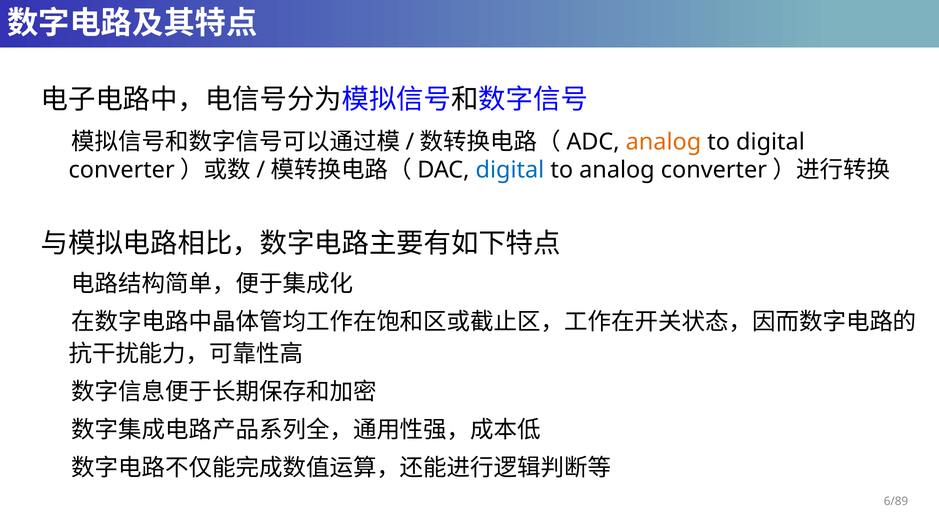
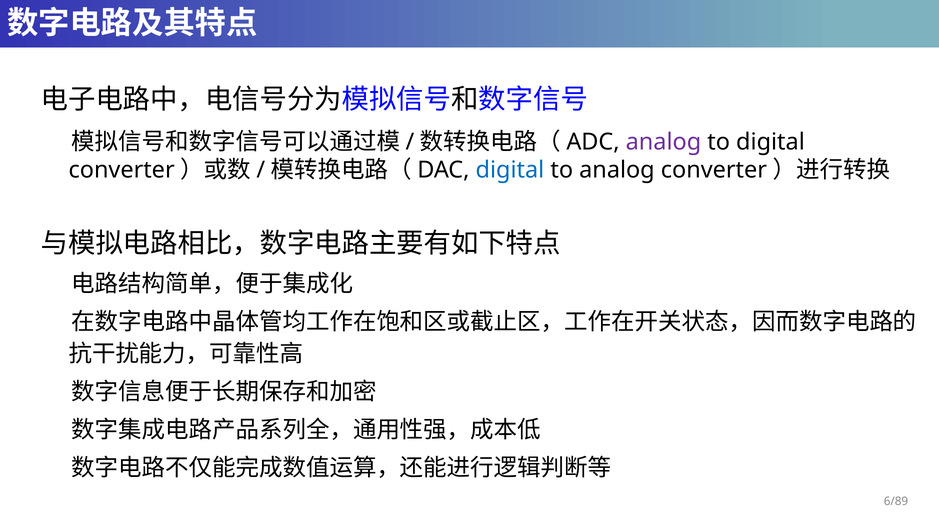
analog at (663, 142) colour: orange -> purple
